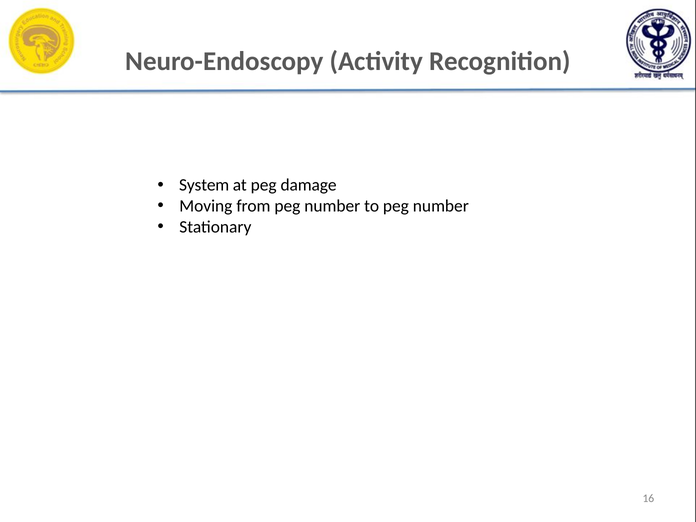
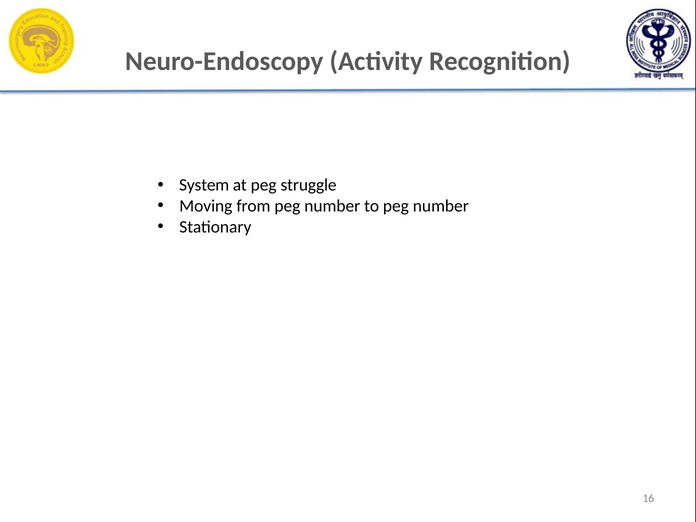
damage: damage -> struggle
